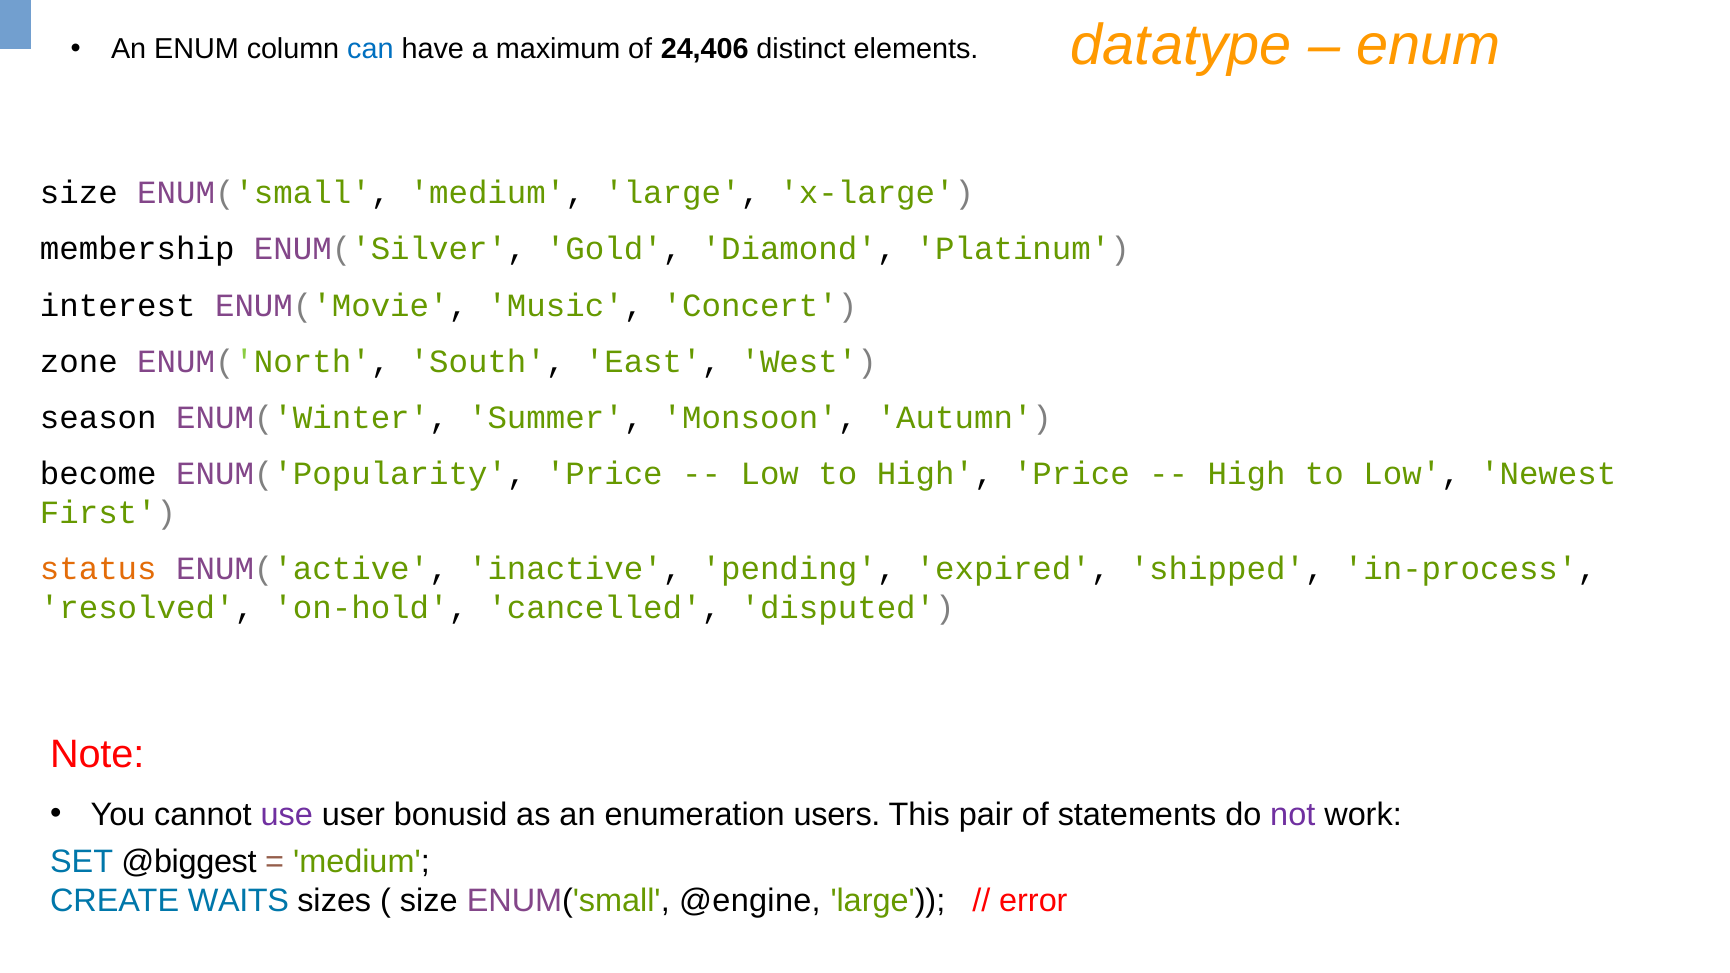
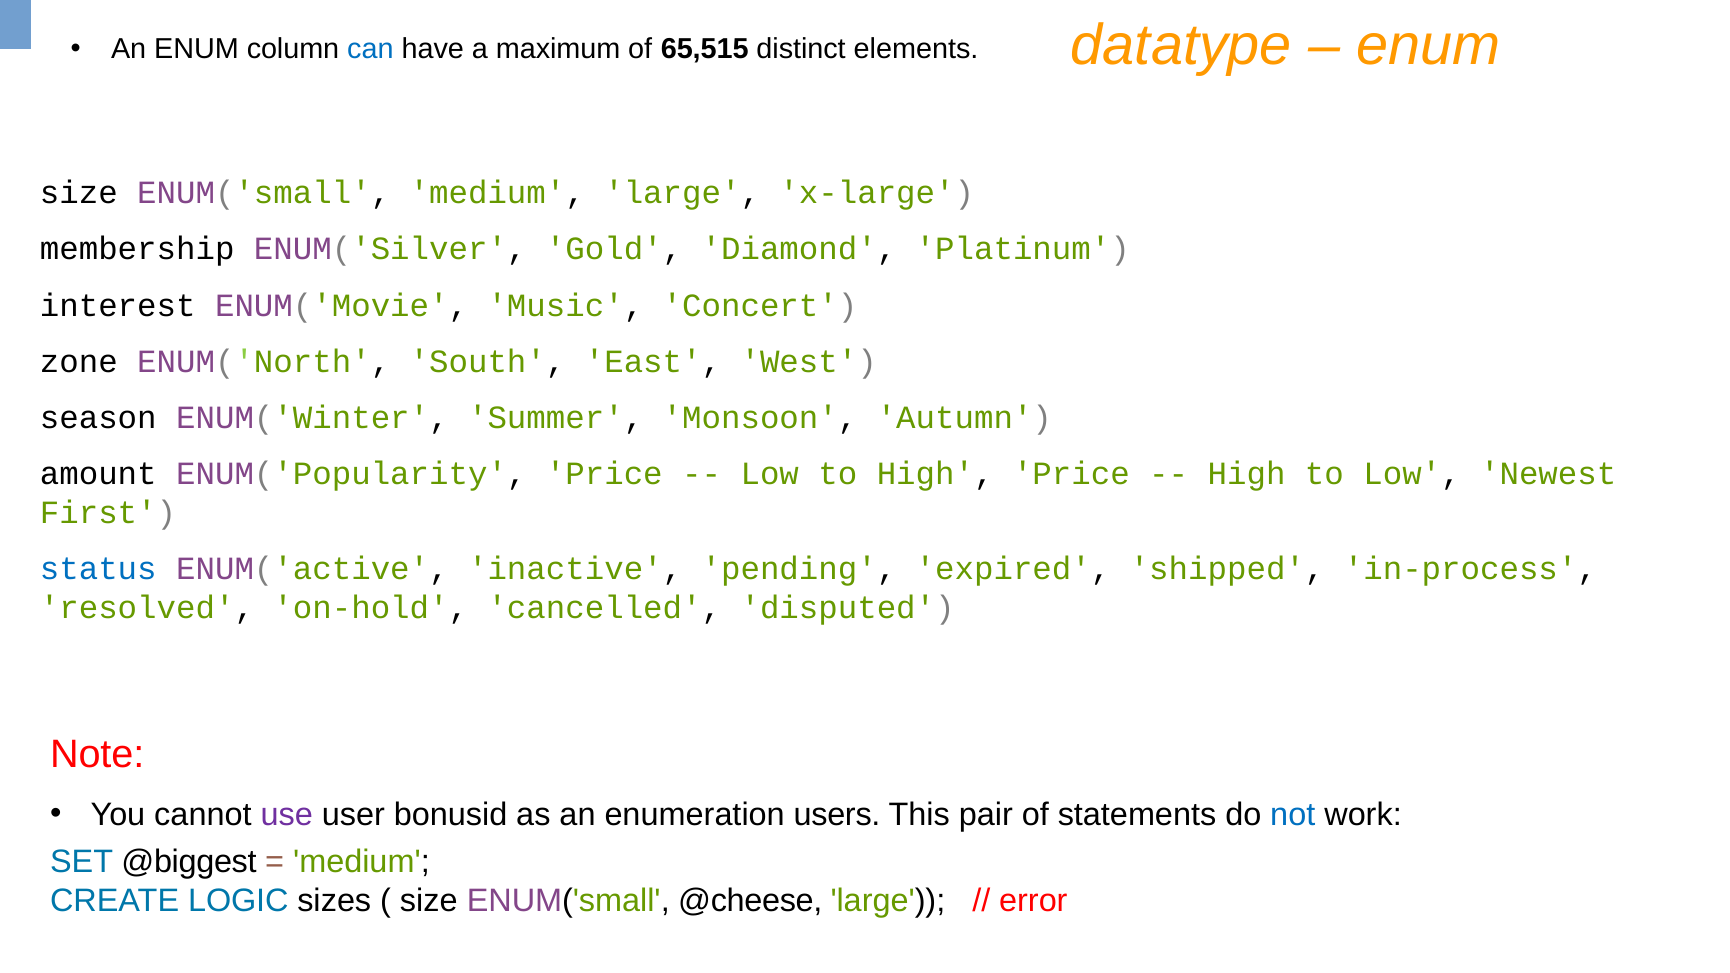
24,406: 24,406 -> 65,515
become: become -> amount
status colour: orange -> blue
not colour: purple -> blue
WAITS: WAITS -> LOGIC
@engine: @engine -> @cheese
